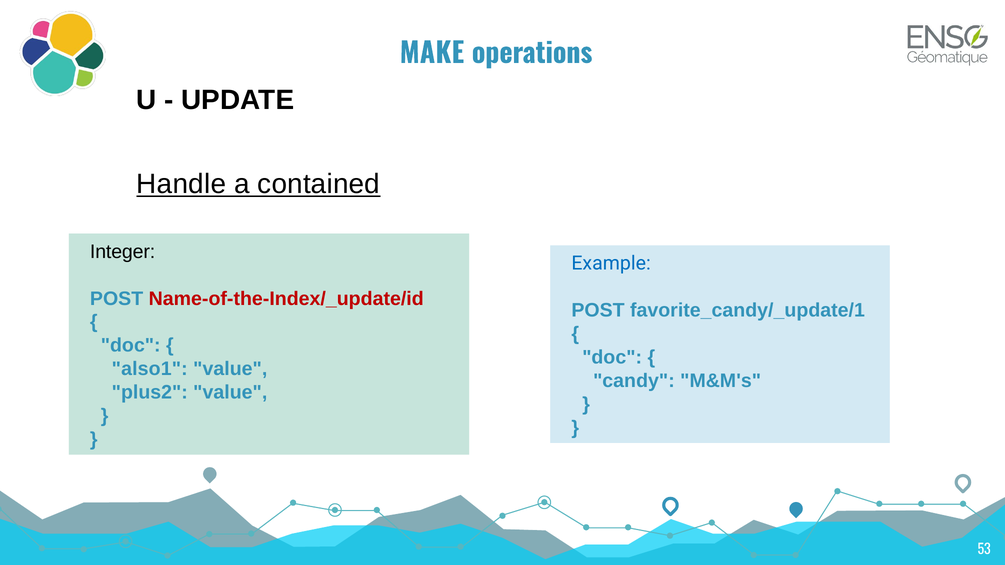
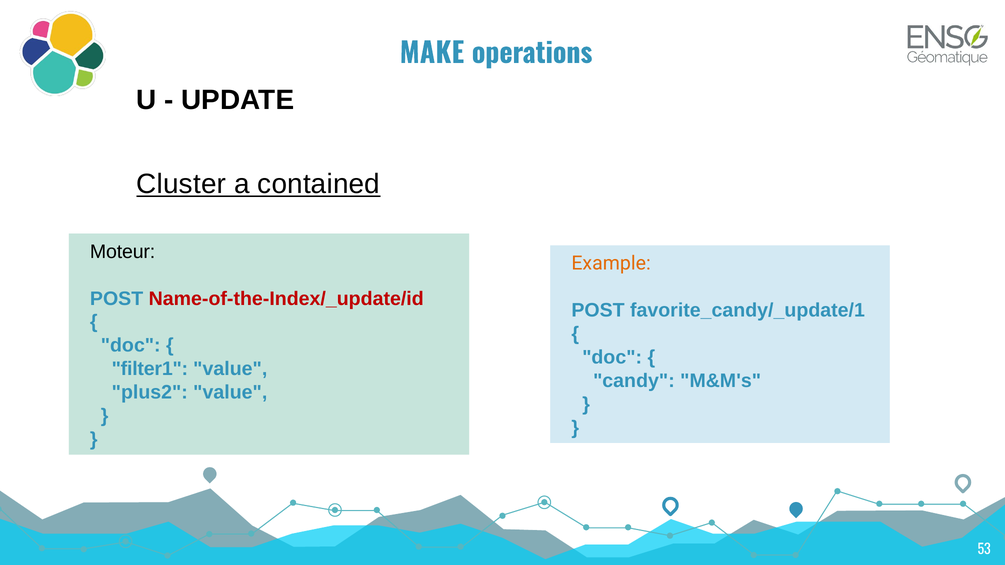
Handle: Handle -> Cluster
Integer: Integer -> Moteur
Example colour: blue -> orange
also1: also1 -> filter1
